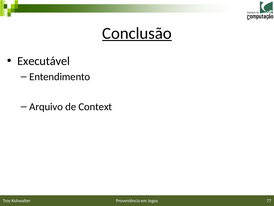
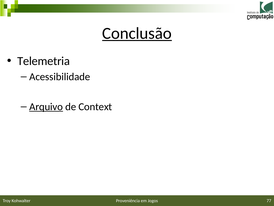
Executável: Executável -> Telemetria
Entendimento: Entendimento -> Acessibilidade
Arquivo underline: none -> present
